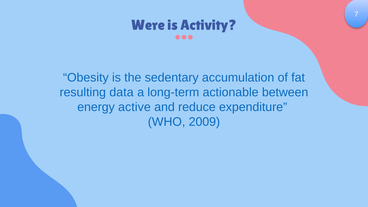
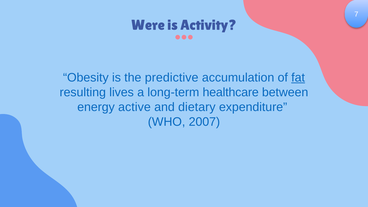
sedentary: sedentary -> predictive
fat underline: none -> present
data: data -> lives
actionable: actionable -> healthcare
reduce: reduce -> dietary
2009: 2009 -> 2007
